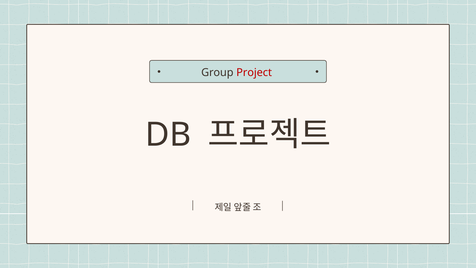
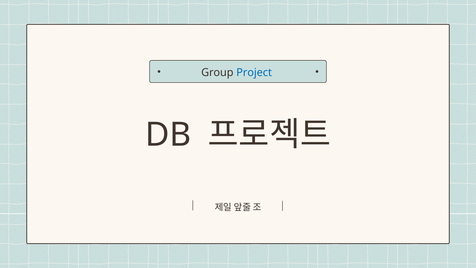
Project colour: red -> blue
